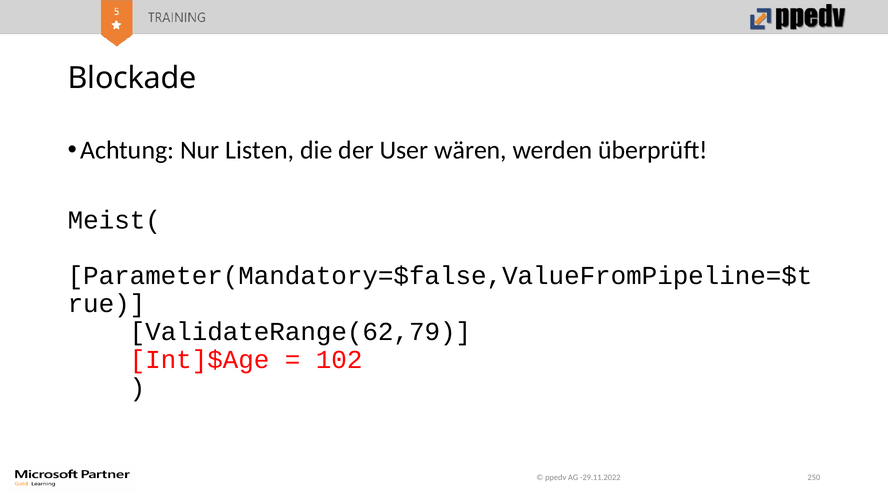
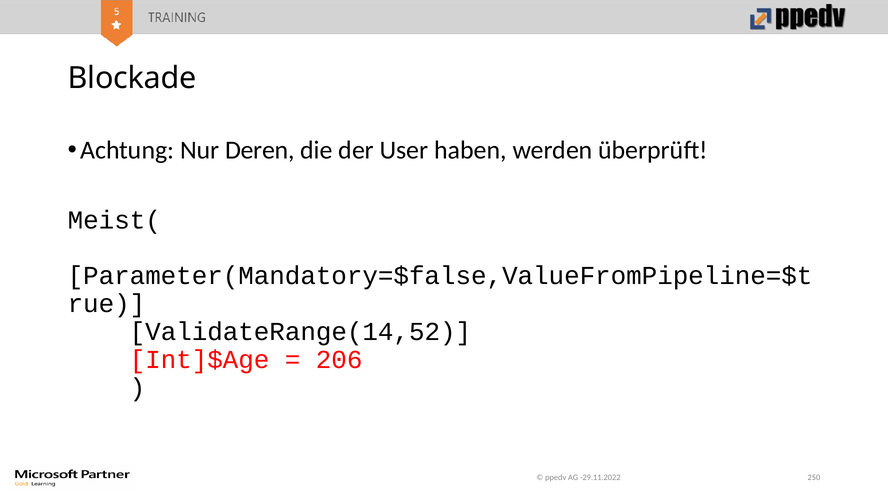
Listen: Listen -> Deren
wären: wären -> haben
ValidateRange(62,79: ValidateRange(62,79 -> ValidateRange(14,52
102: 102 -> 206
